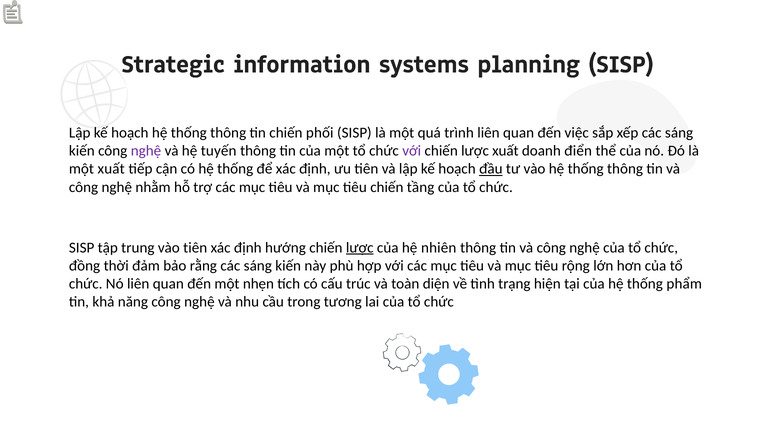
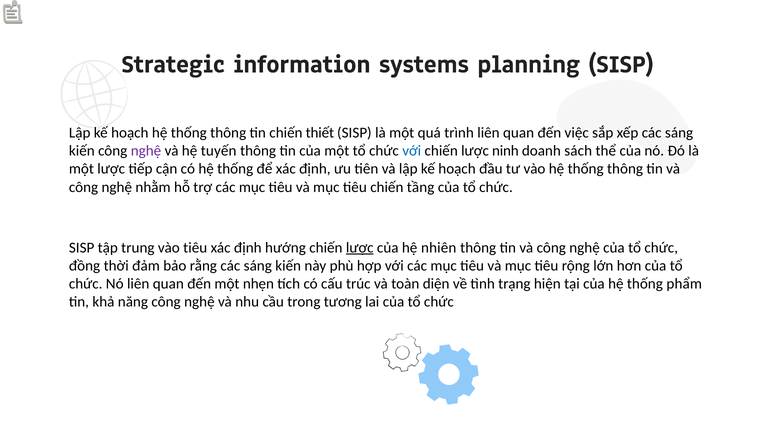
phối: phối -> thiết
với at (412, 151) colour: purple -> blue
lược xuất: xuất -> ninh
điển: điển -> sách
một xuất: xuất -> lược
đầu underline: present -> none
vào tiên: tiên -> tiêu
